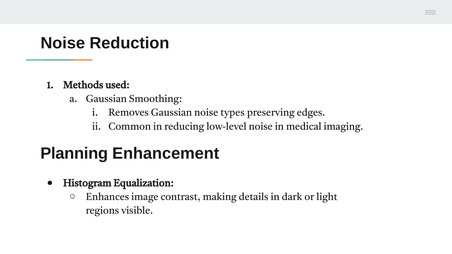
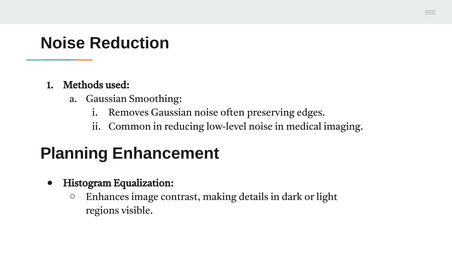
types: types -> often
